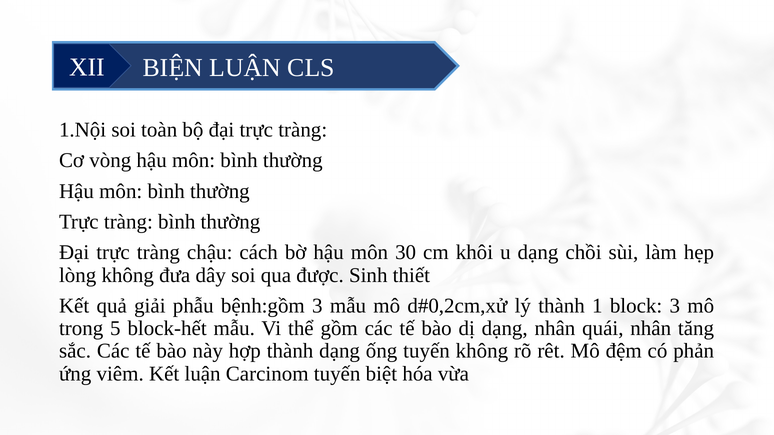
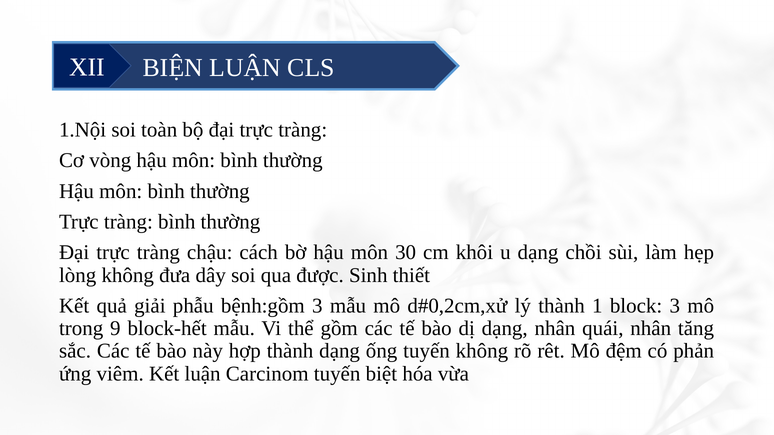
5: 5 -> 9
